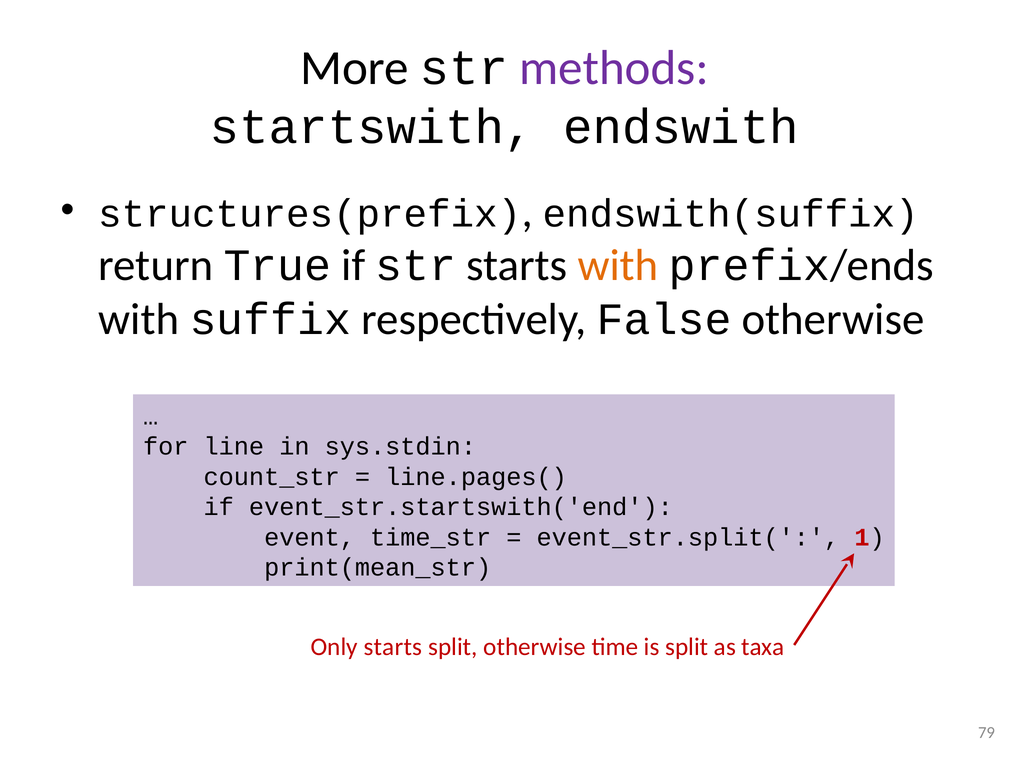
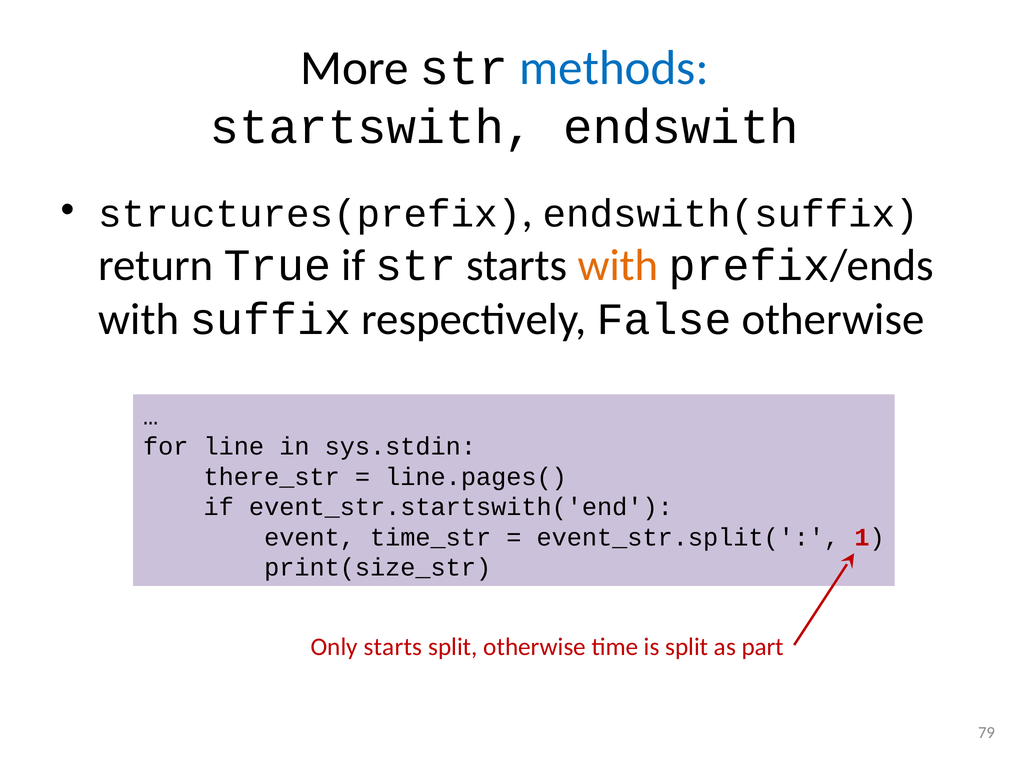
methods colour: purple -> blue
count_str: count_str -> there_str
print(mean_str: print(mean_str -> print(size_str
taxa: taxa -> part
